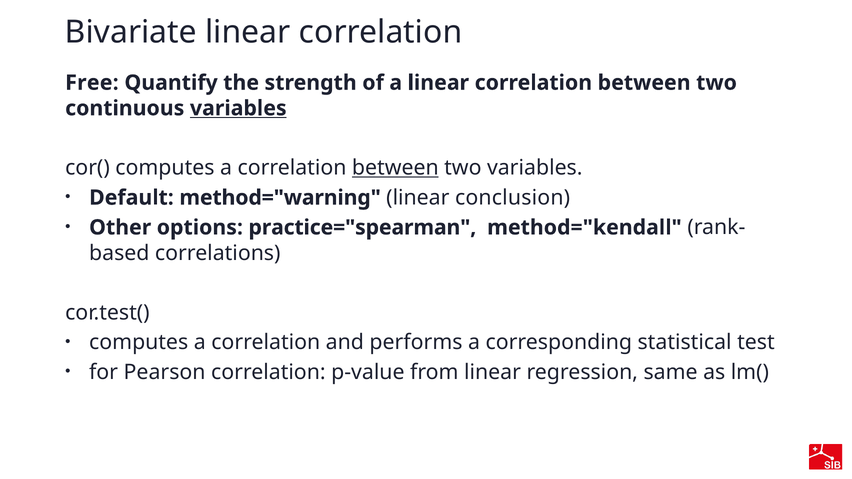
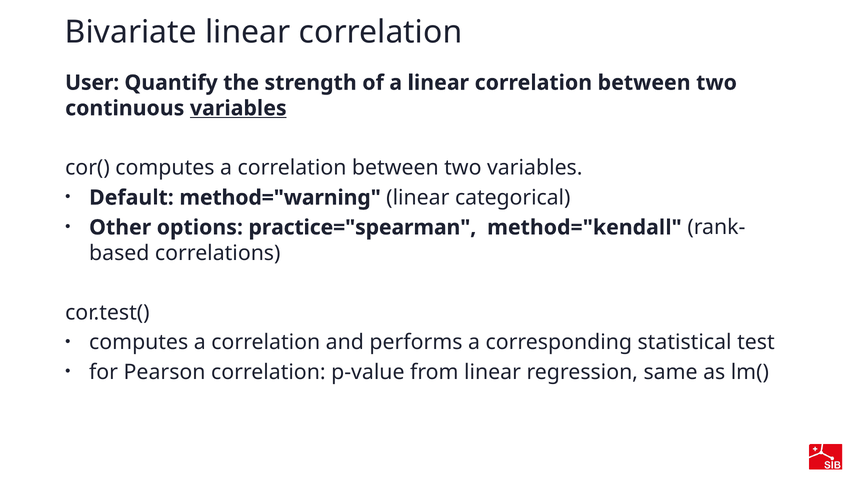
Free: Free -> User
between at (395, 168) underline: present -> none
conclusion: conclusion -> categorical
